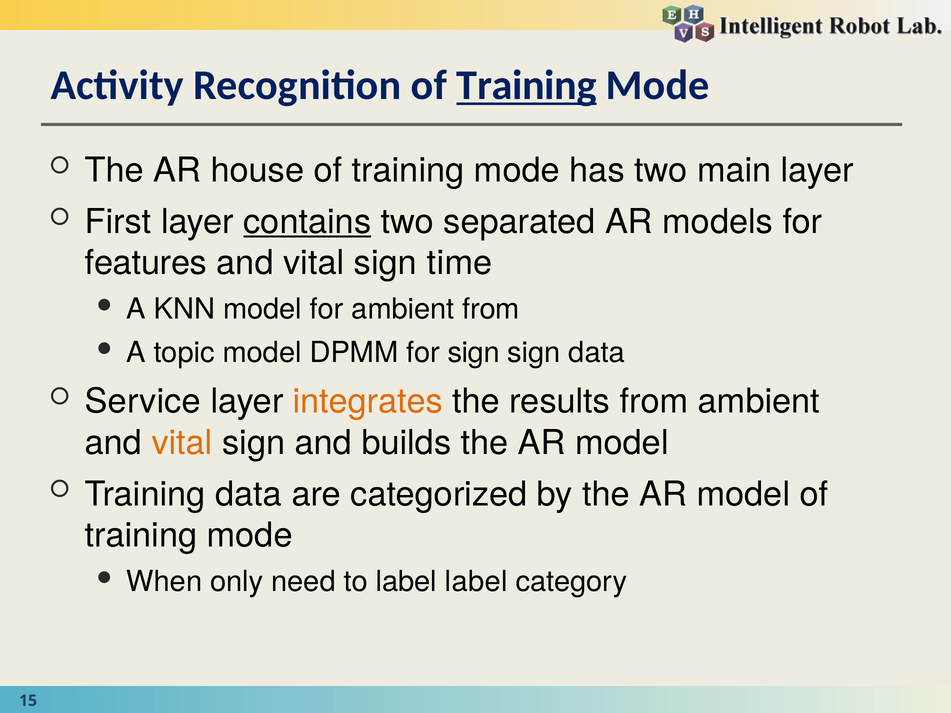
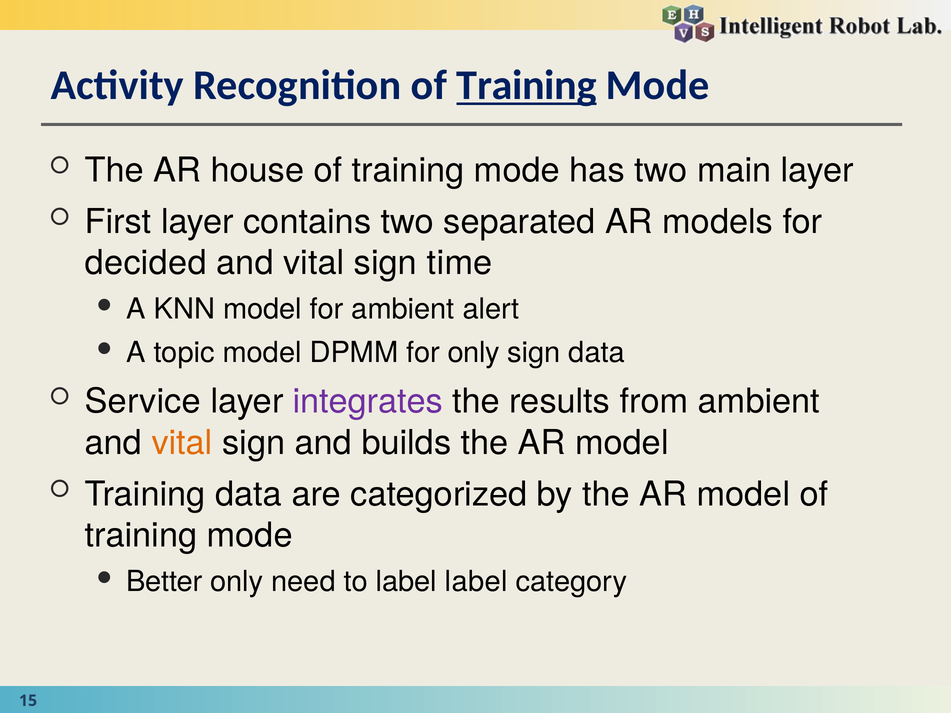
contains underline: present -> none
features: features -> decided
ambient from: from -> alert
for sign: sign -> only
integrates colour: orange -> purple
When: When -> Better
